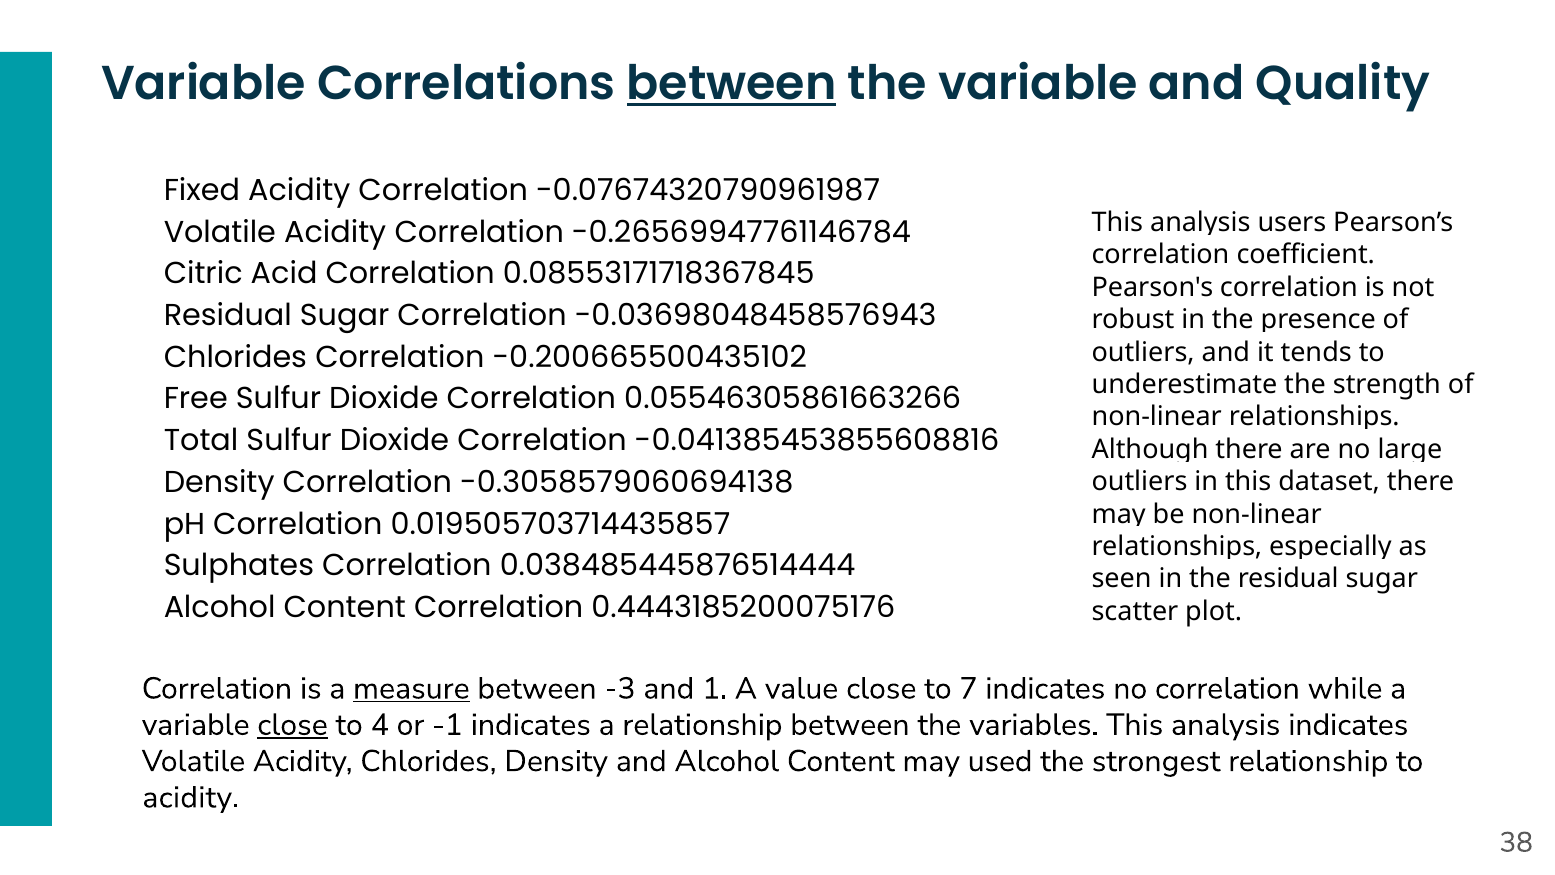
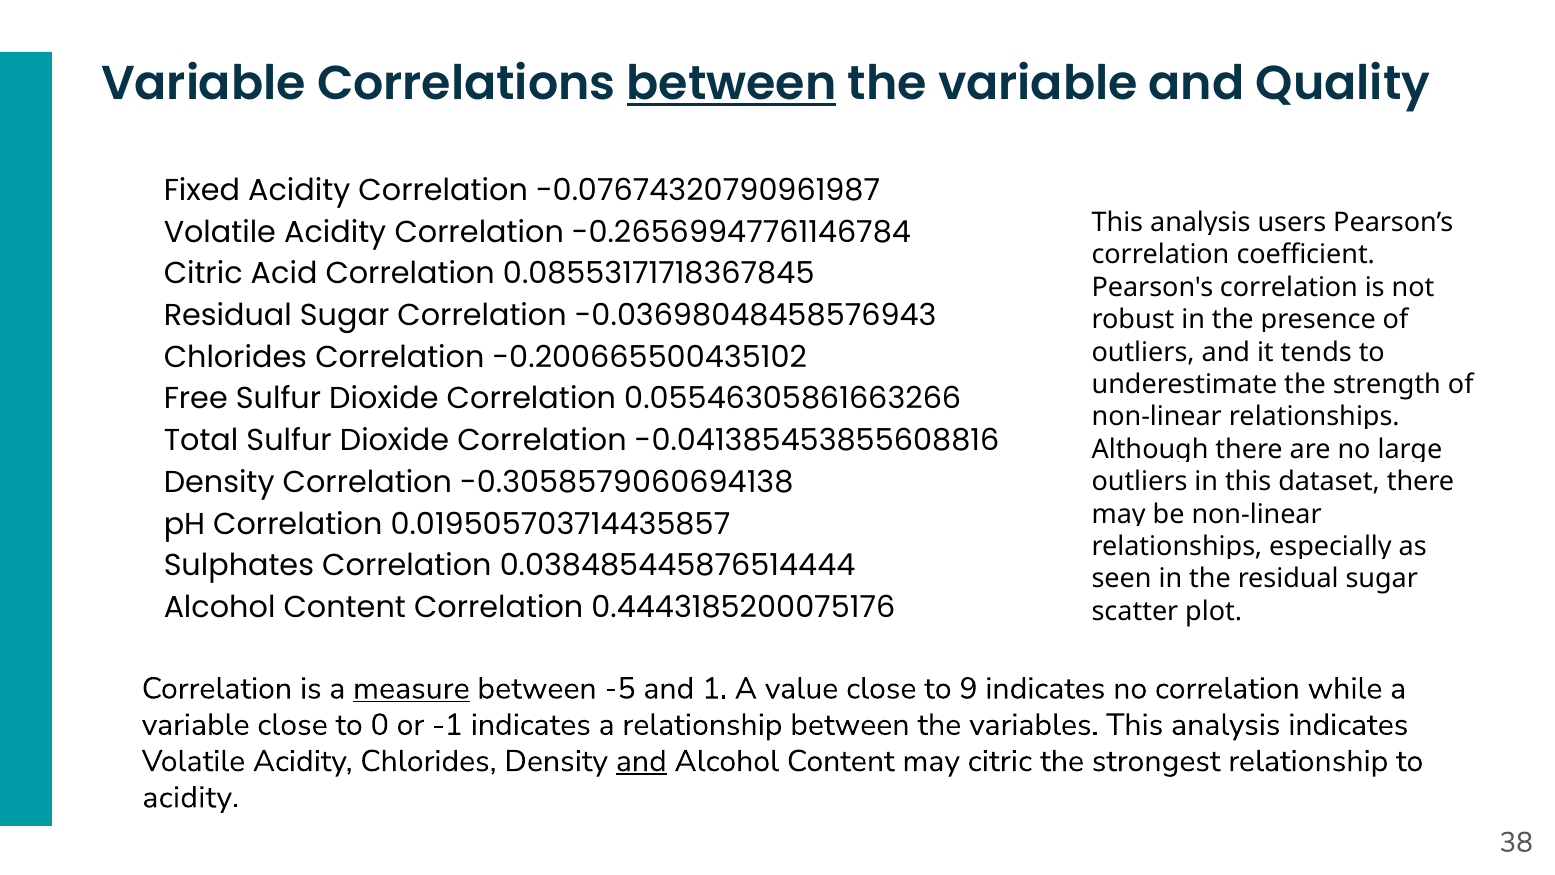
-3: -3 -> -5
7: 7 -> 9
close at (293, 725) underline: present -> none
4: 4 -> 0
and at (641, 761) underline: none -> present
may used: used -> citric
